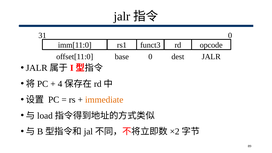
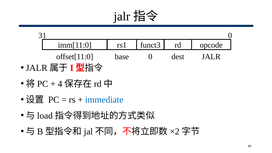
immediate colour: orange -> blue
